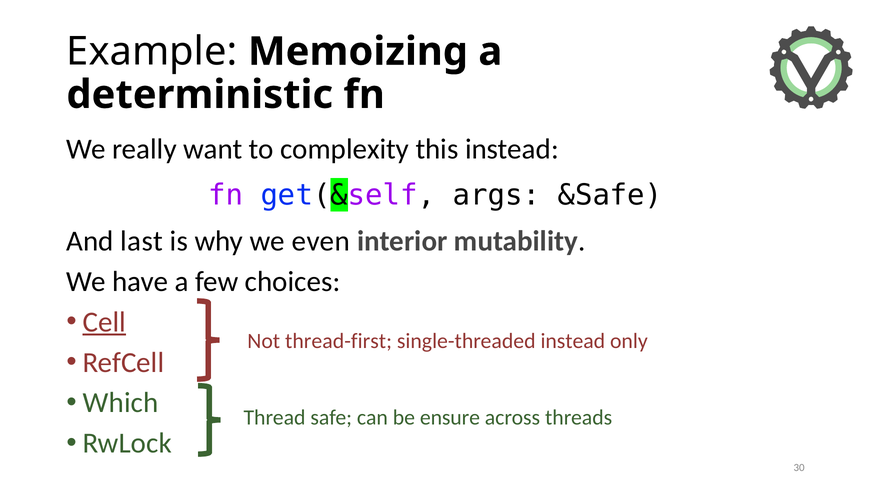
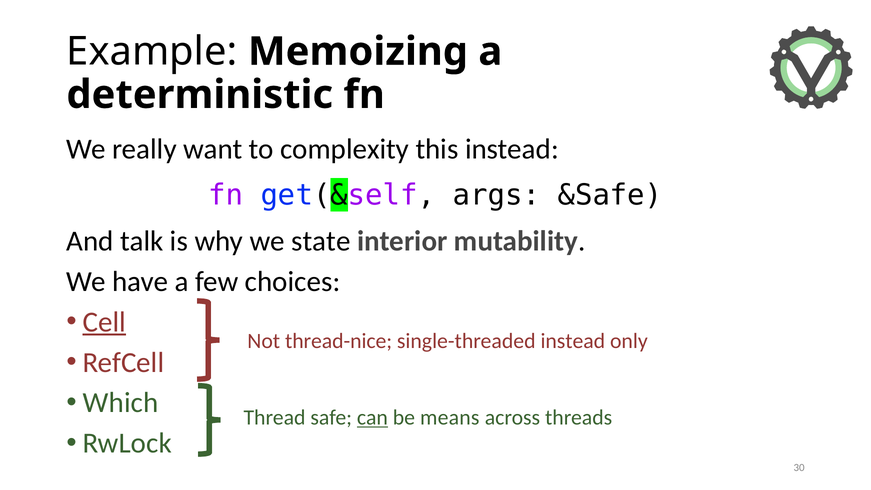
last: last -> talk
even: even -> state
thread-first: thread-first -> thread-nice
can underline: none -> present
ensure: ensure -> means
